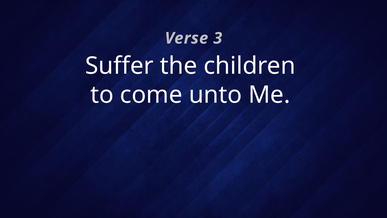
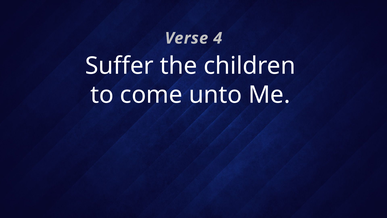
3: 3 -> 4
